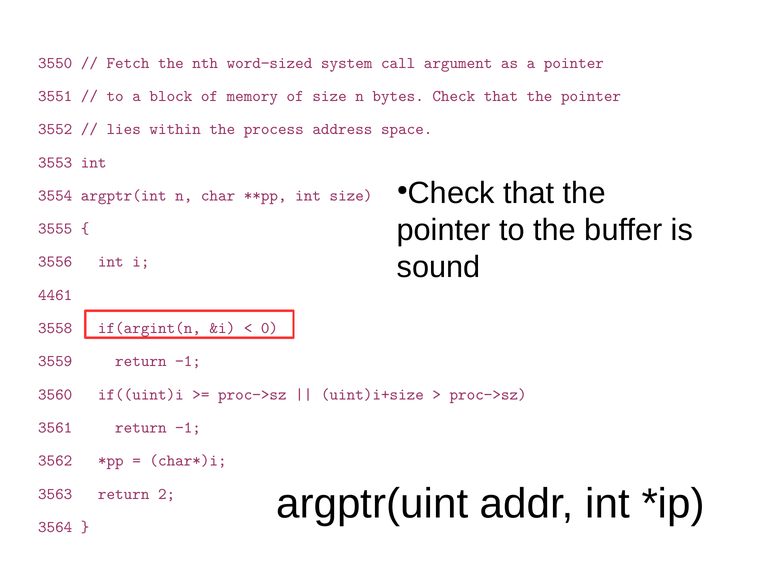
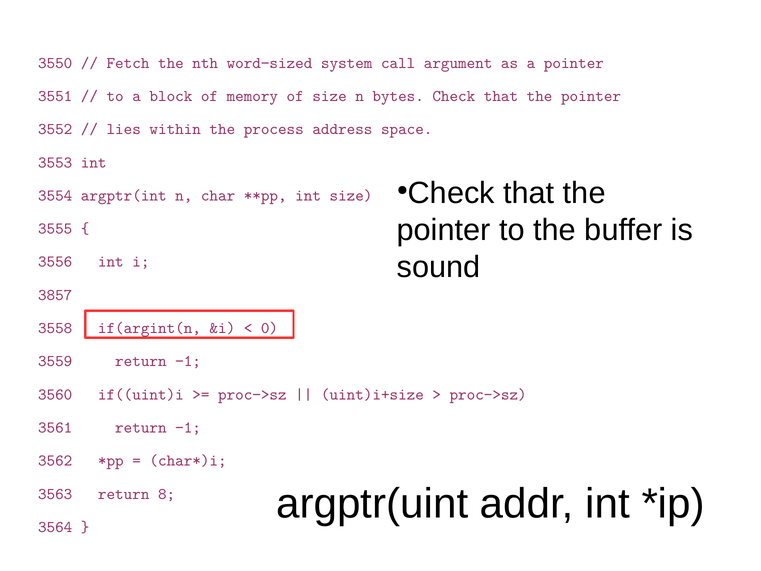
4461: 4461 -> 3857
2: 2 -> 8
